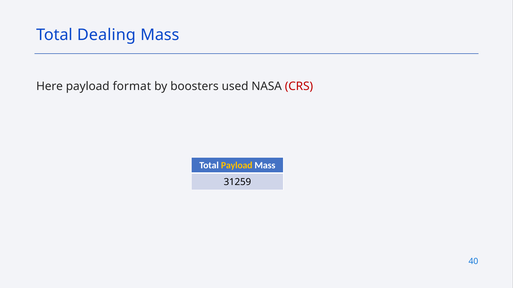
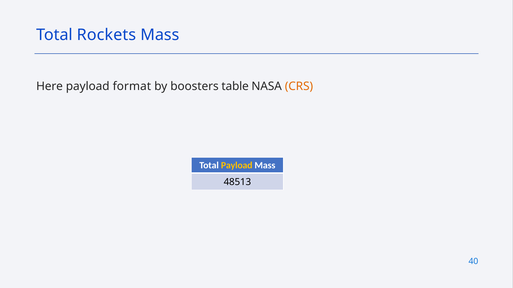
Dealing: Dealing -> Rockets
used: used -> table
CRS colour: red -> orange
31259: 31259 -> 48513
